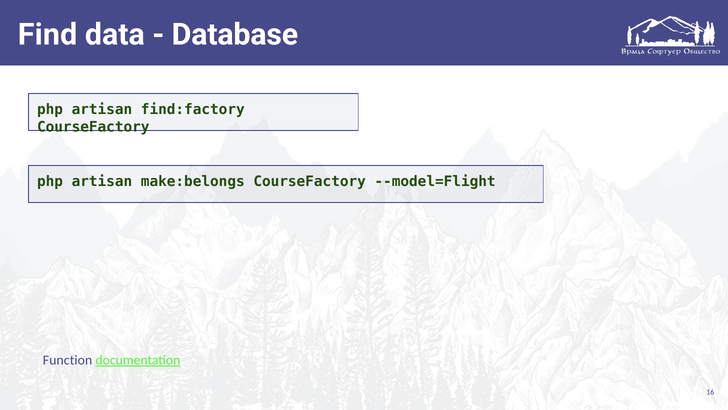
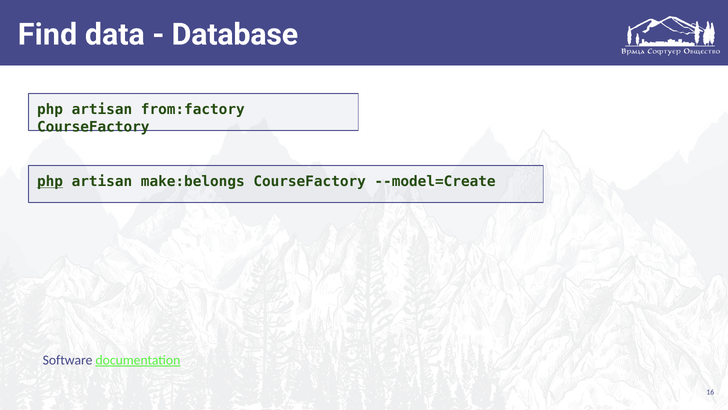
find:factory: find:factory -> from:factory
php at (50, 181) underline: none -> present
--model=Flight: --model=Flight -> --model=Create
Function: Function -> Software
